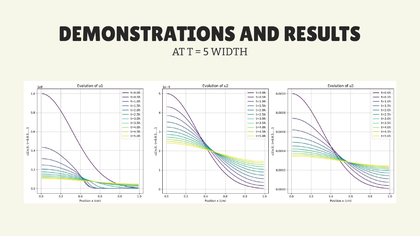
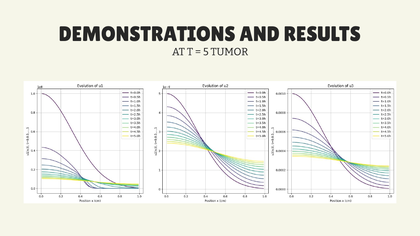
WIDTH: WIDTH -> TUMOR
